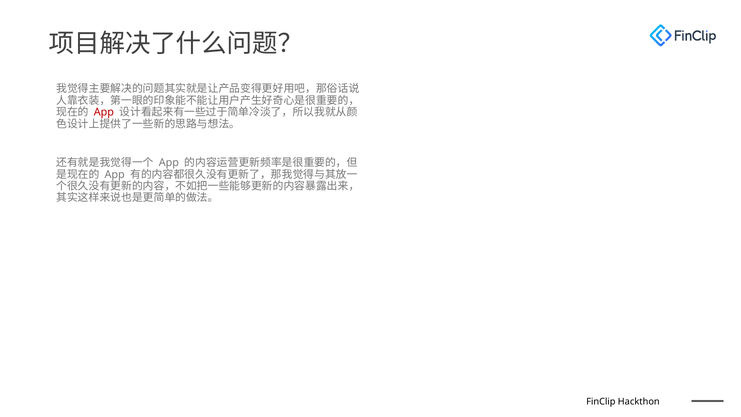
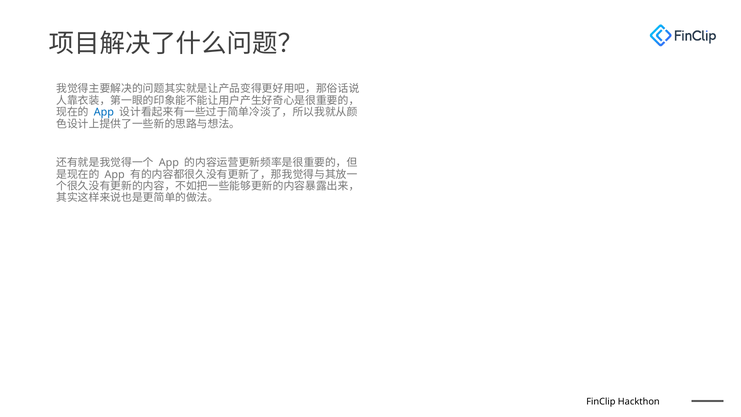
App at (104, 112) colour: red -> blue
